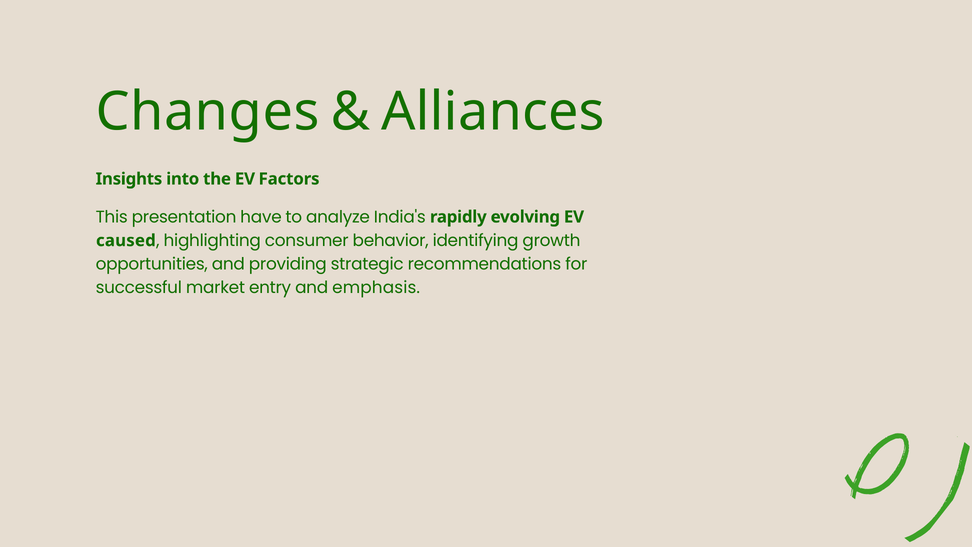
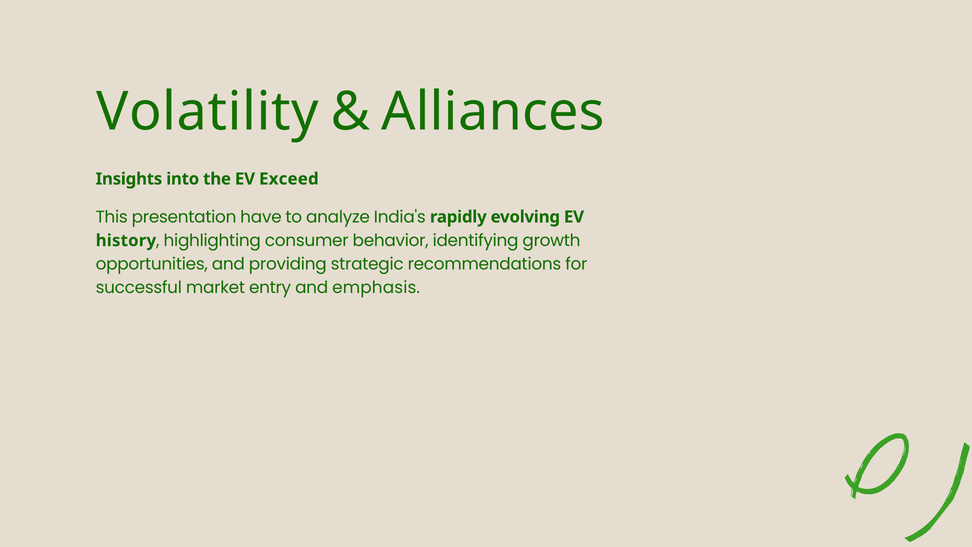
Changes: Changes -> Volatility
Factors: Factors -> Exceed
caused: caused -> history
